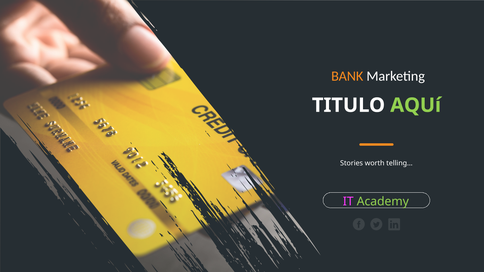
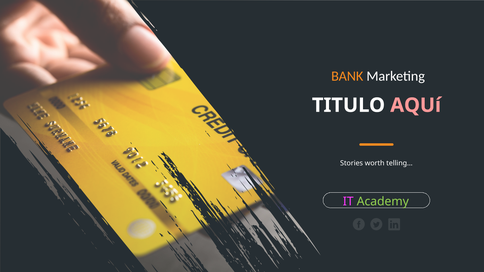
AQUí colour: light green -> pink
